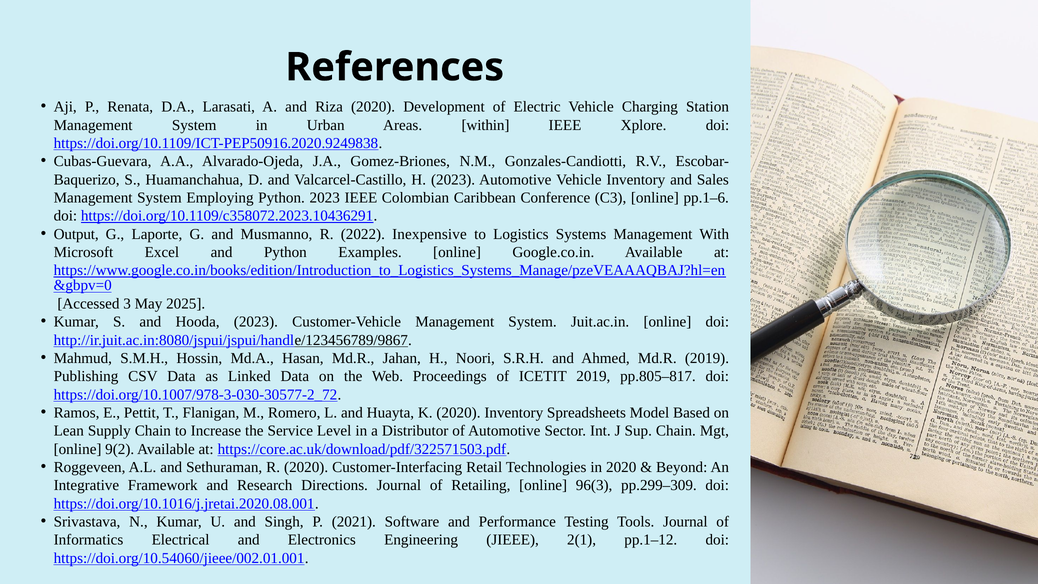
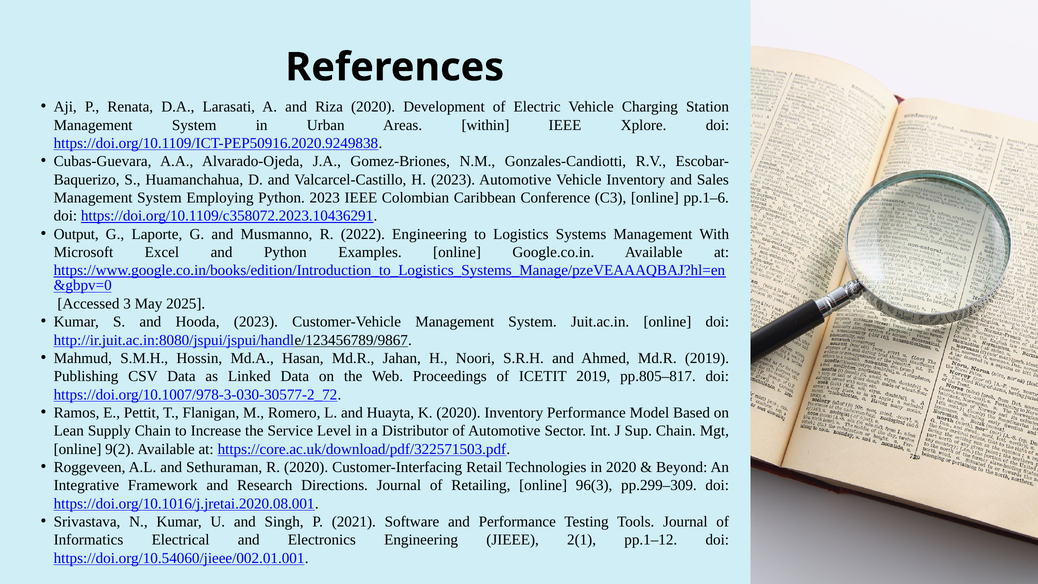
2022 Inexpensive: Inexpensive -> Engineering
Inventory Spreadsheets: Spreadsheets -> Performance
